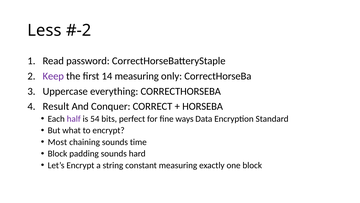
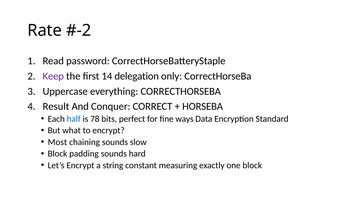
Less: Less -> Rate
14 measuring: measuring -> delegation
half colour: purple -> blue
54: 54 -> 78
time: time -> slow
